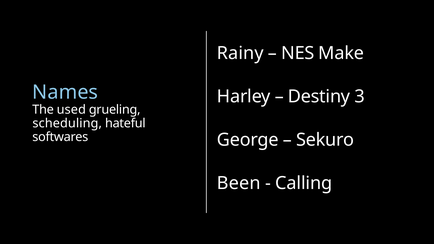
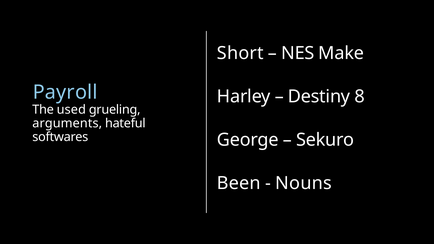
Rainy: Rainy -> Short
Names: Names -> Payroll
3: 3 -> 8
scheduling: scheduling -> arguments
Calling: Calling -> Nouns
